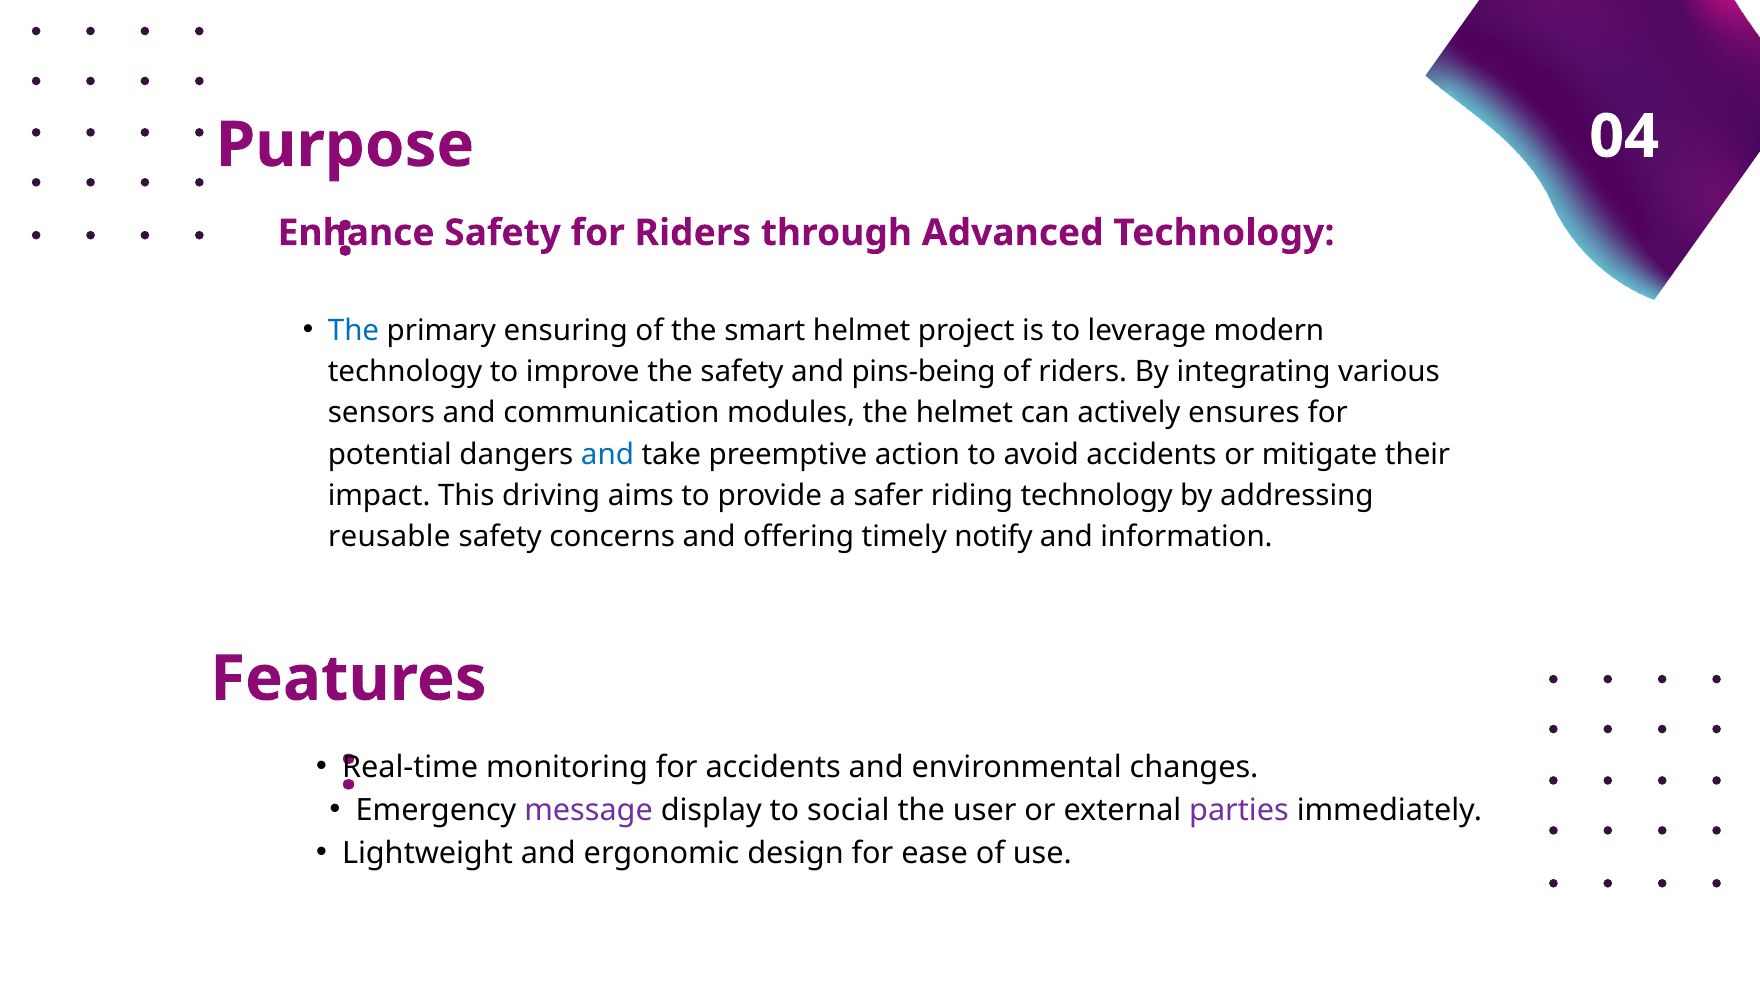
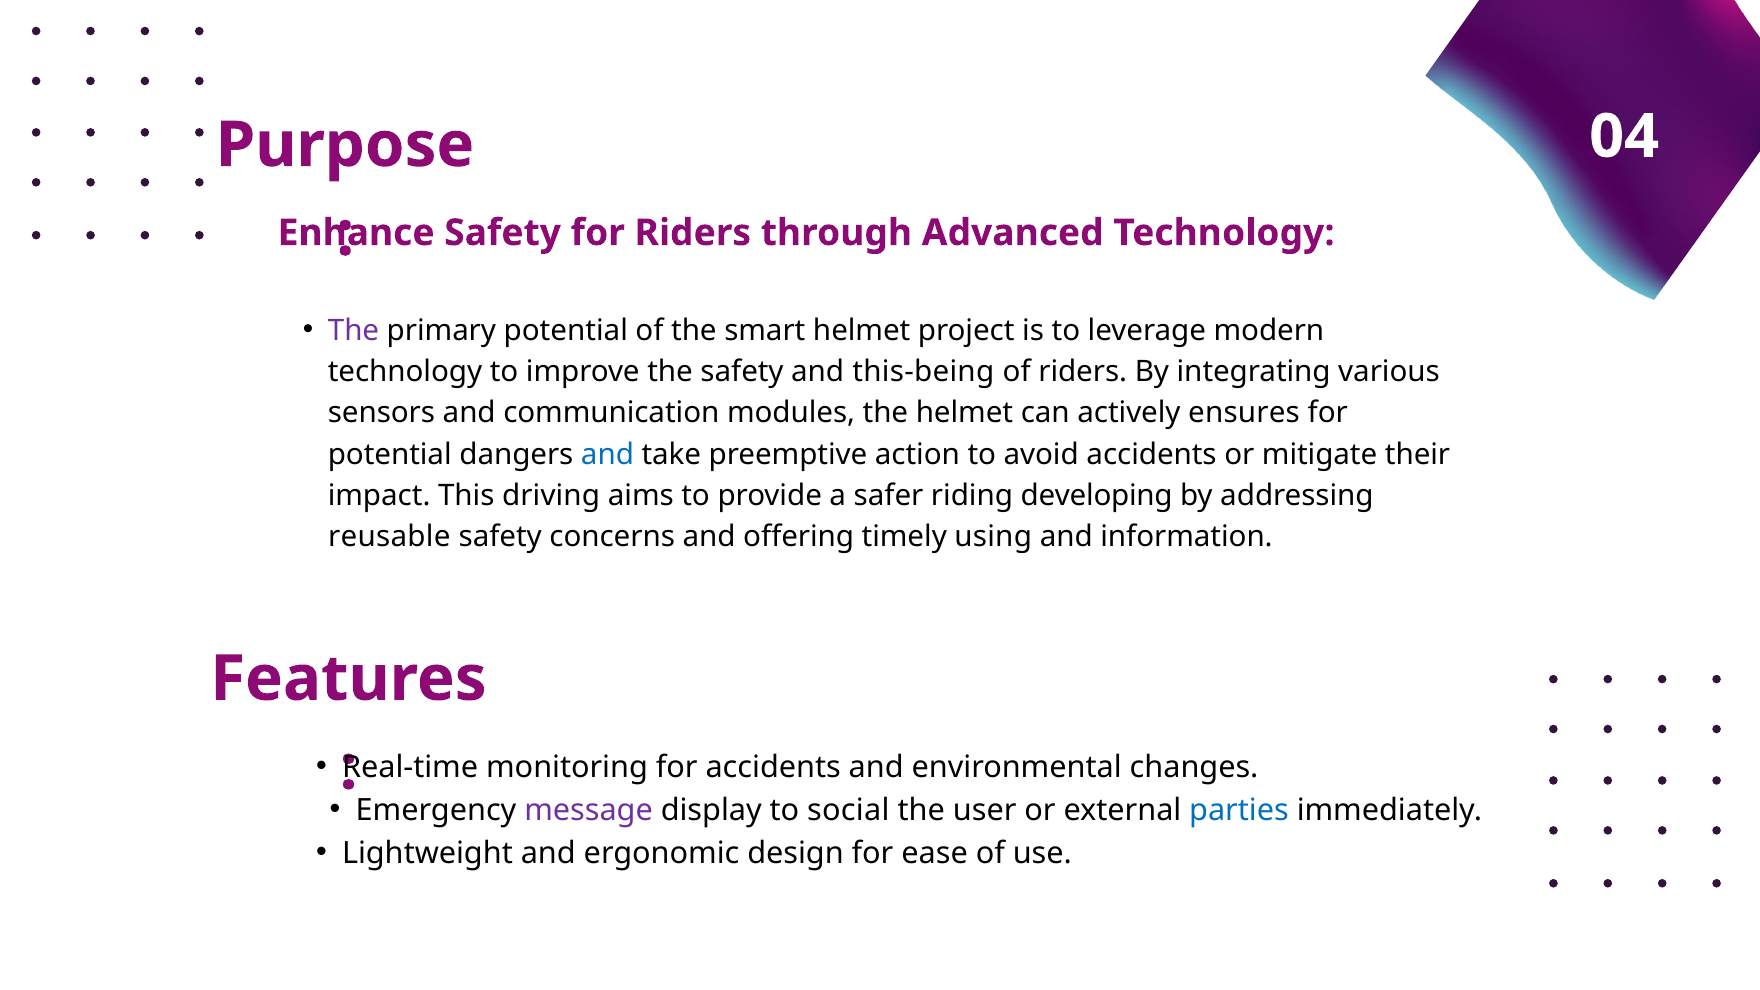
The at (354, 330) colour: blue -> purple
primary ensuring: ensuring -> potential
pins-being: pins-being -> this-being
riding technology: technology -> developing
notify: notify -> using
parties colour: purple -> blue
